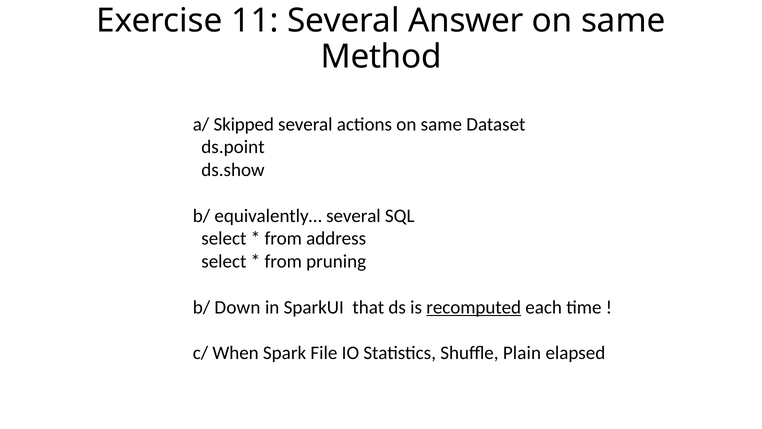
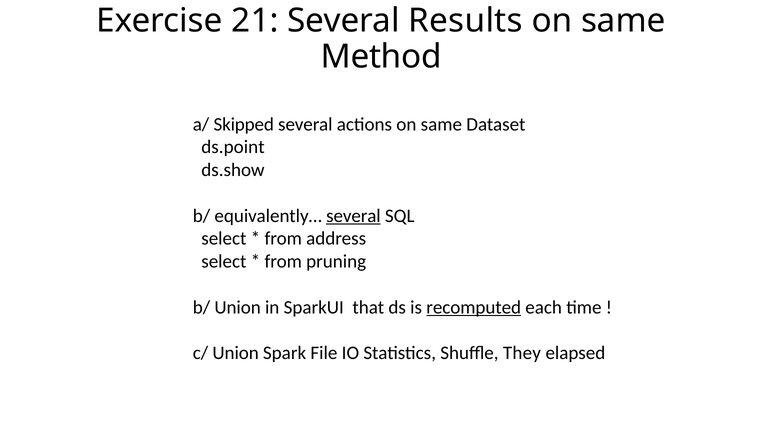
11: 11 -> 21
Answer: Answer -> Results
several at (353, 216) underline: none -> present
b/ Down: Down -> Union
c/ When: When -> Union
Plain: Plain -> They
